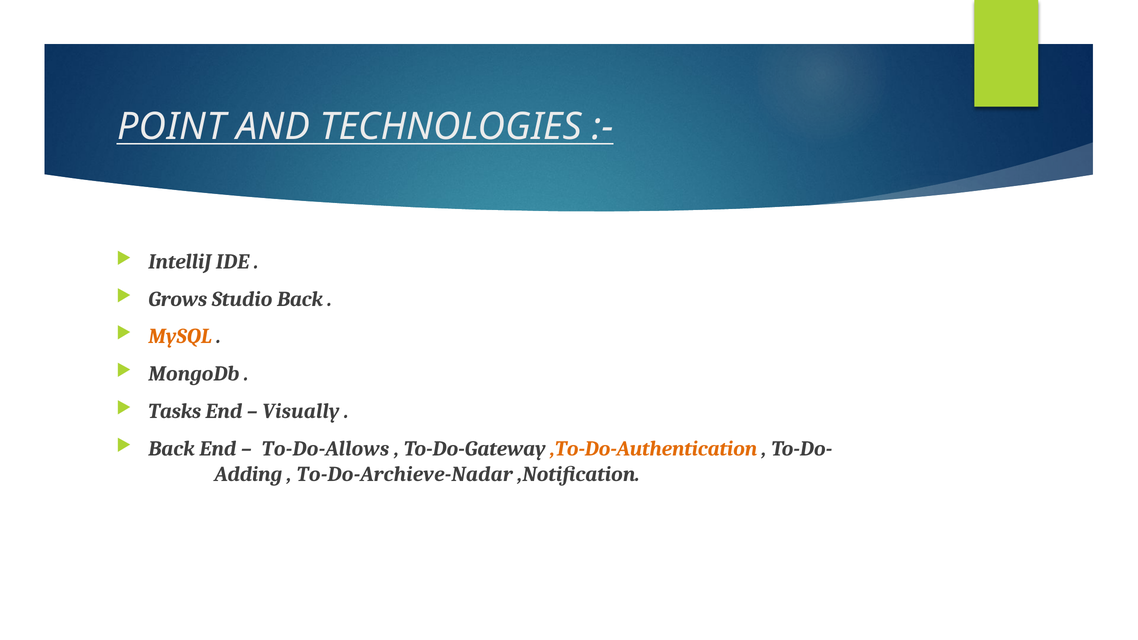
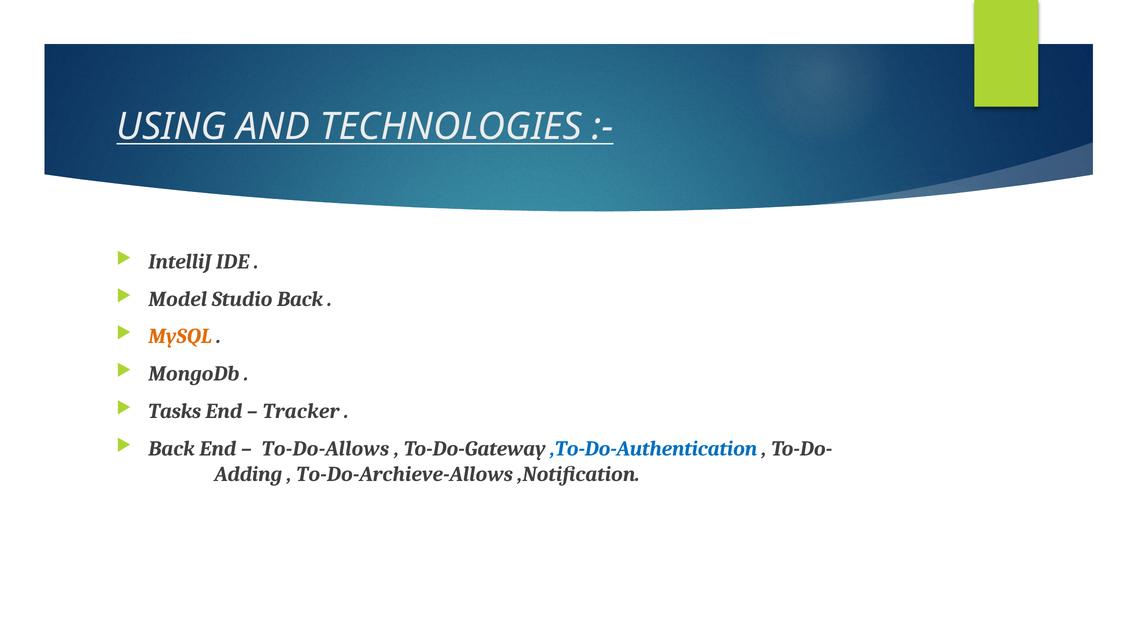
POINT: POINT -> USING
Grows: Grows -> Model
Visually: Visually -> Tracker
,To-Do-Authentication colour: orange -> blue
To-Do-Archieve-Nadar: To-Do-Archieve-Nadar -> To-Do-Archieve-Allows
